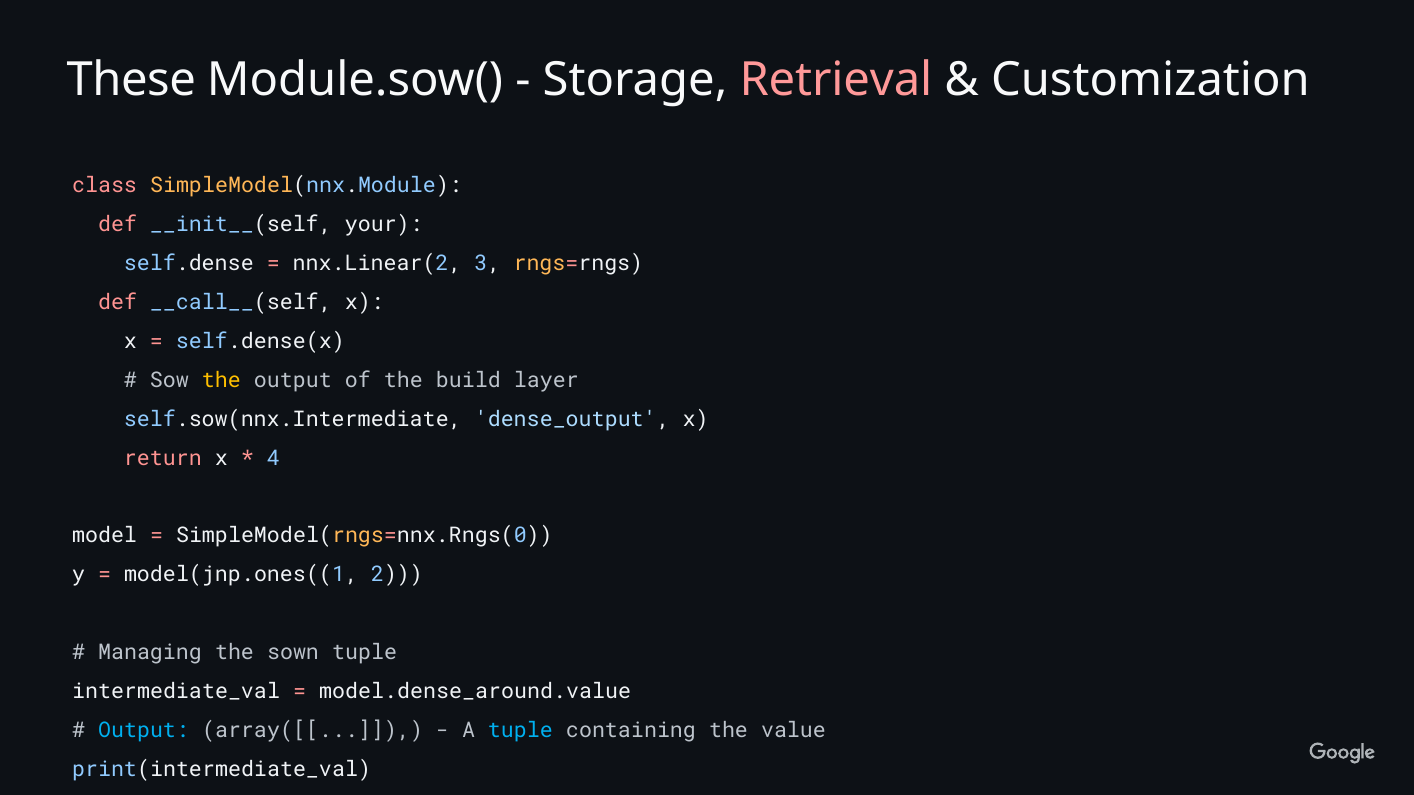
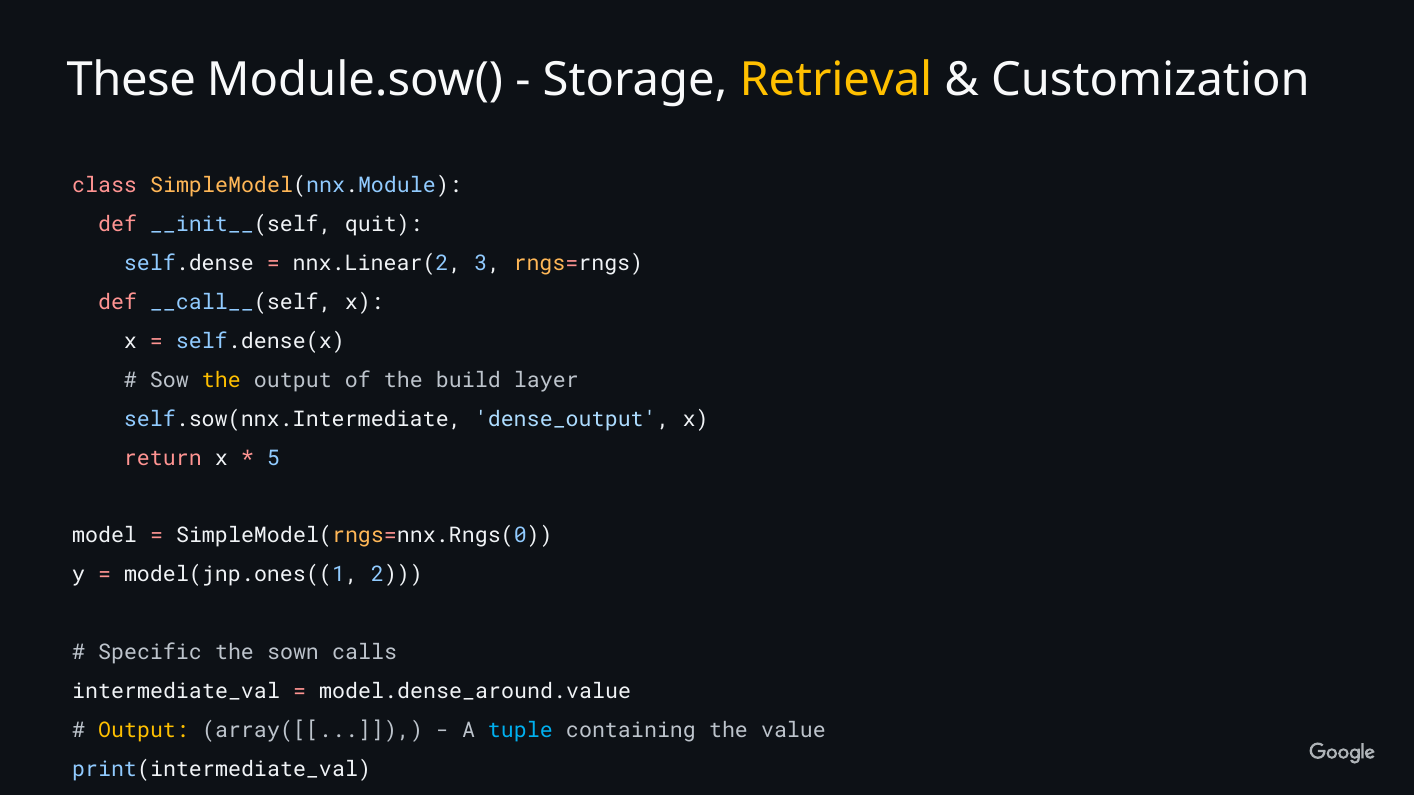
Retrieval colour: pink -> yellow
your: your -> quit
4: 4 -> 5
Managing: Managing -> Specific
sown tuple: tuple -> calls
Output at (143, 731) colour: light blue -> yellow
